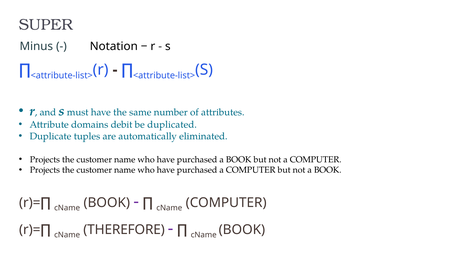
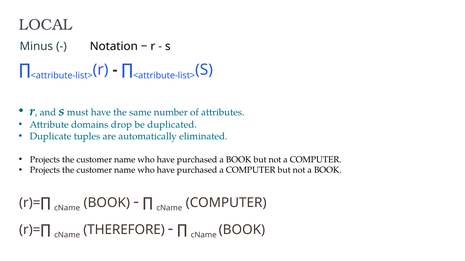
SUPER: SUPER -> LOCAL
debit: debit -> drop
